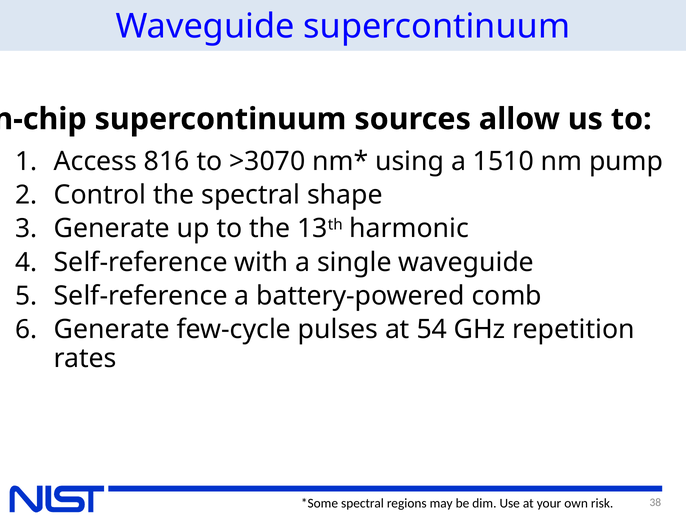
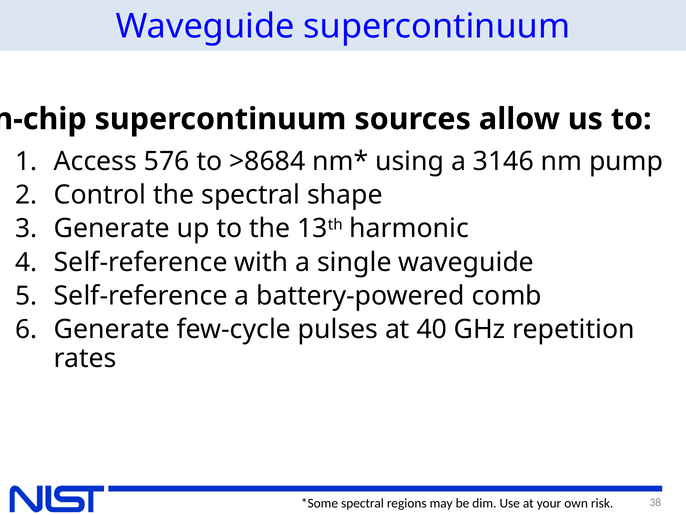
816: 816 -> 576
>3070: >3070 -> >8684
1510: 1510 -> 3146
54: 54 -> 40
